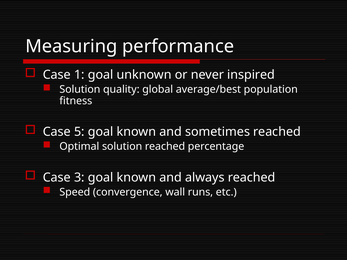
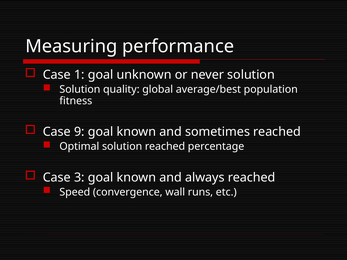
never inspired: inspired -> solution
5: 5 -> 9
